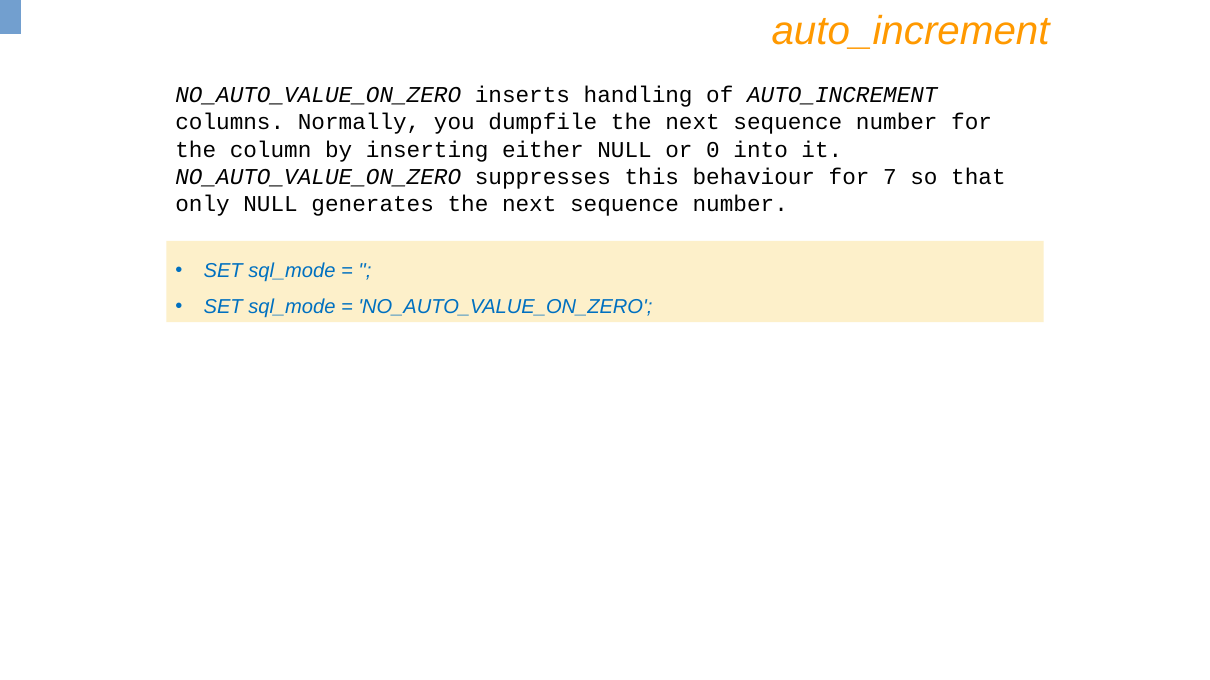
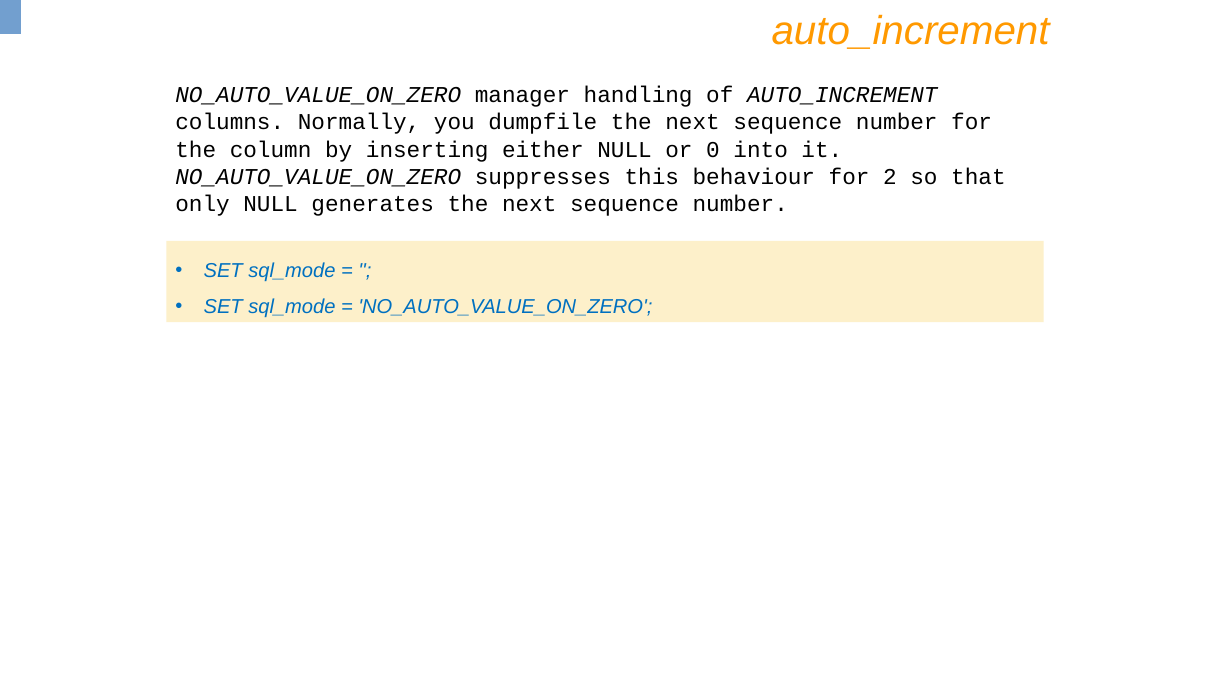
inserts: inserts -> manager
7: 7 -> 2
